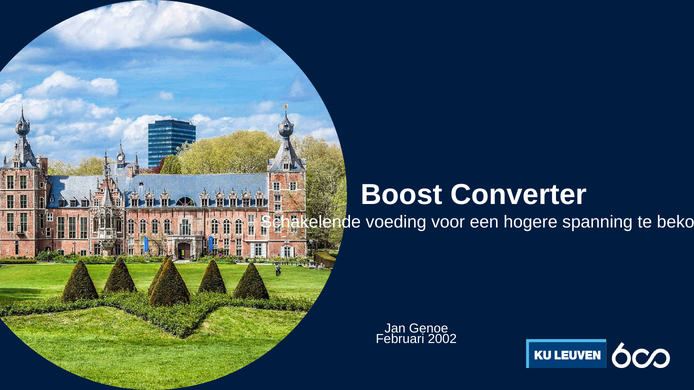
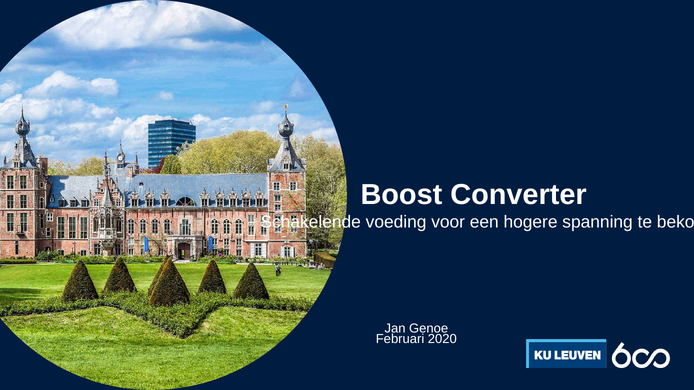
2002: 2002 -> 2020
